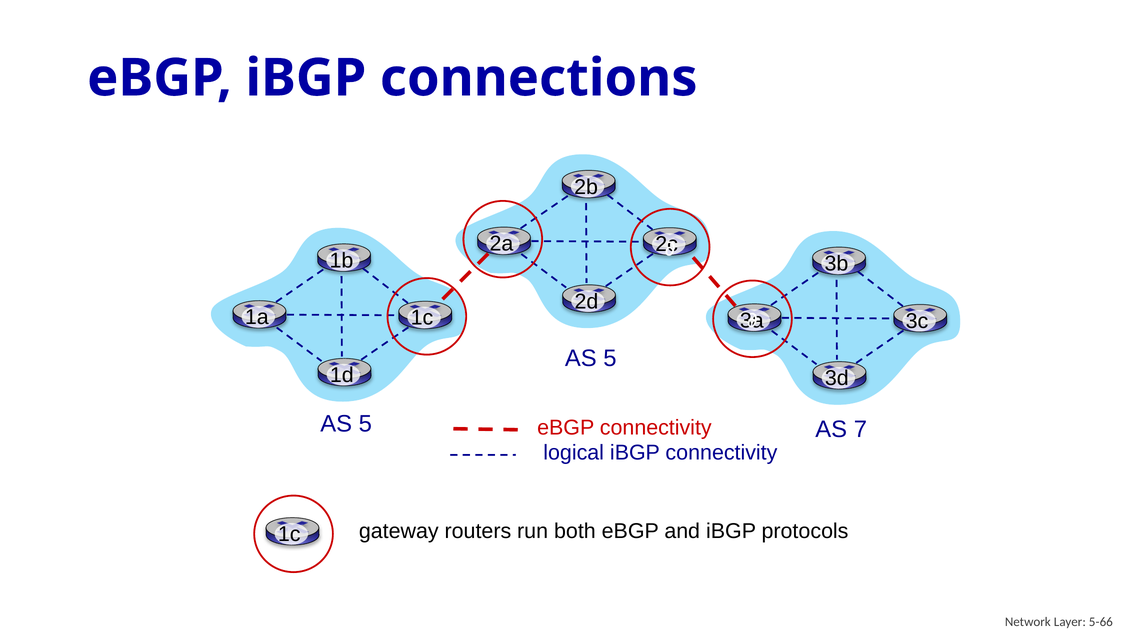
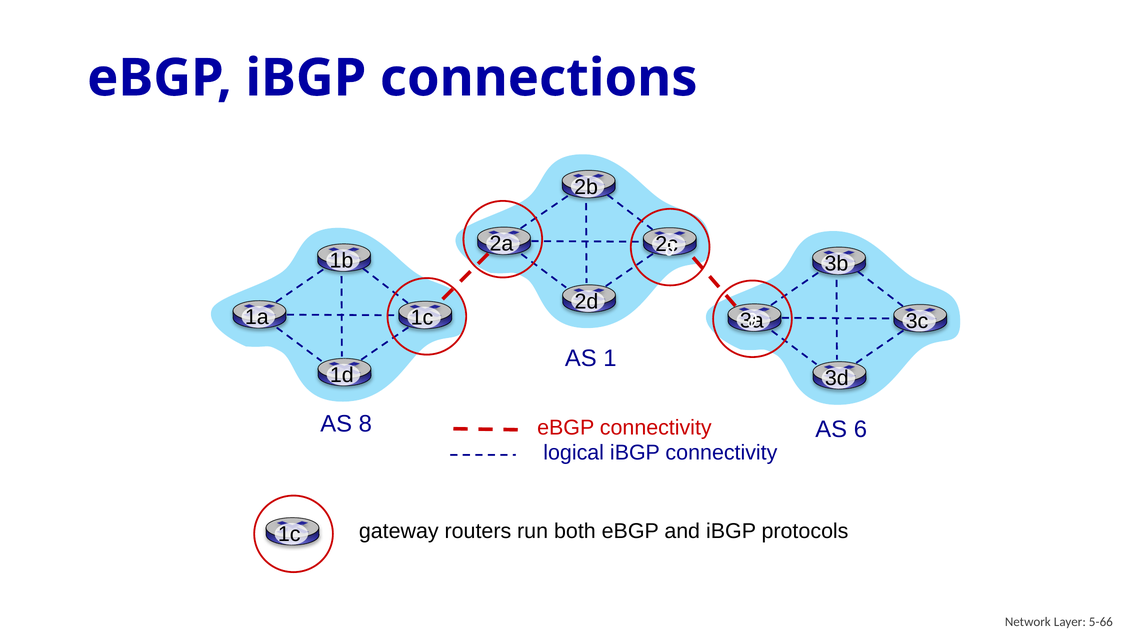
5 at (610, 358): 5 -> 1
5 at (365, 424): 5 -> 8
7: 7 -> 6
